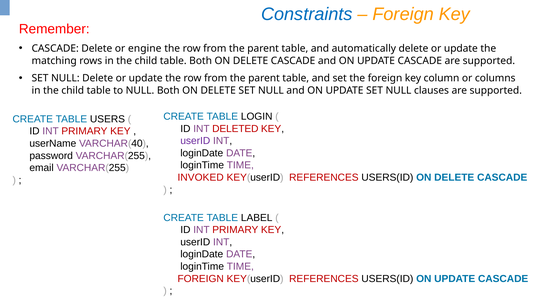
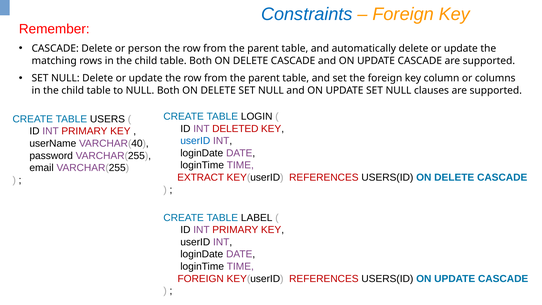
engine: engine -> person
userID at (195, 141) colour: purple -> blue
INVOKED: INVOKED -> EXTRACT
